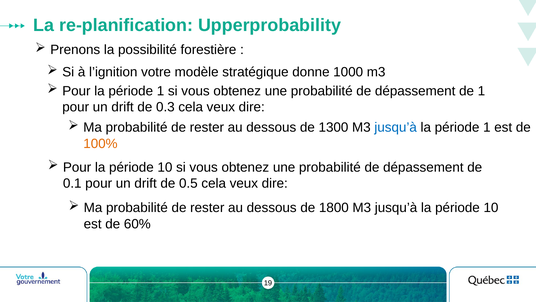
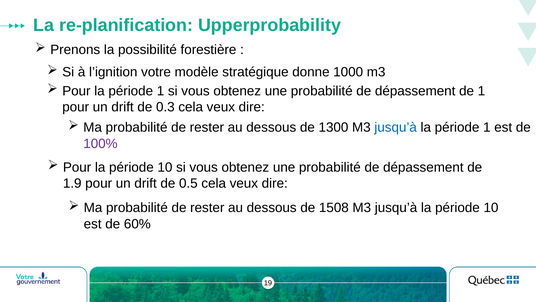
100% colour: orange -> purple
0.1: 0.1 -> 1.9
1800: 1800 -> 1508
